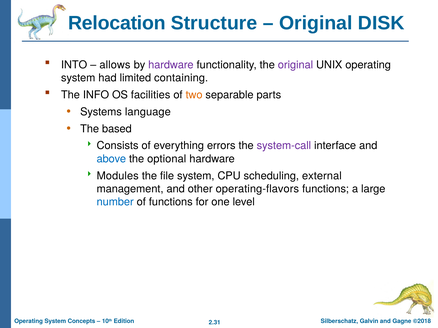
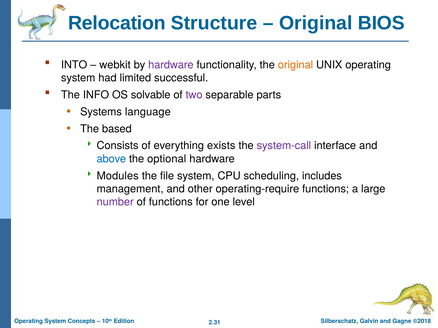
DISK: DISK -> BIOS
allows: allows -> webkit
original at (296, 65) colour: purple -> orange
containing: containing -> successful
facilities: facilities -> solvable
two colour: orange -> purple
errors: errors -> exists
external: external -> includes
operating-flavors: operating-flavors -> operating-require
number colour: blue -> purple
